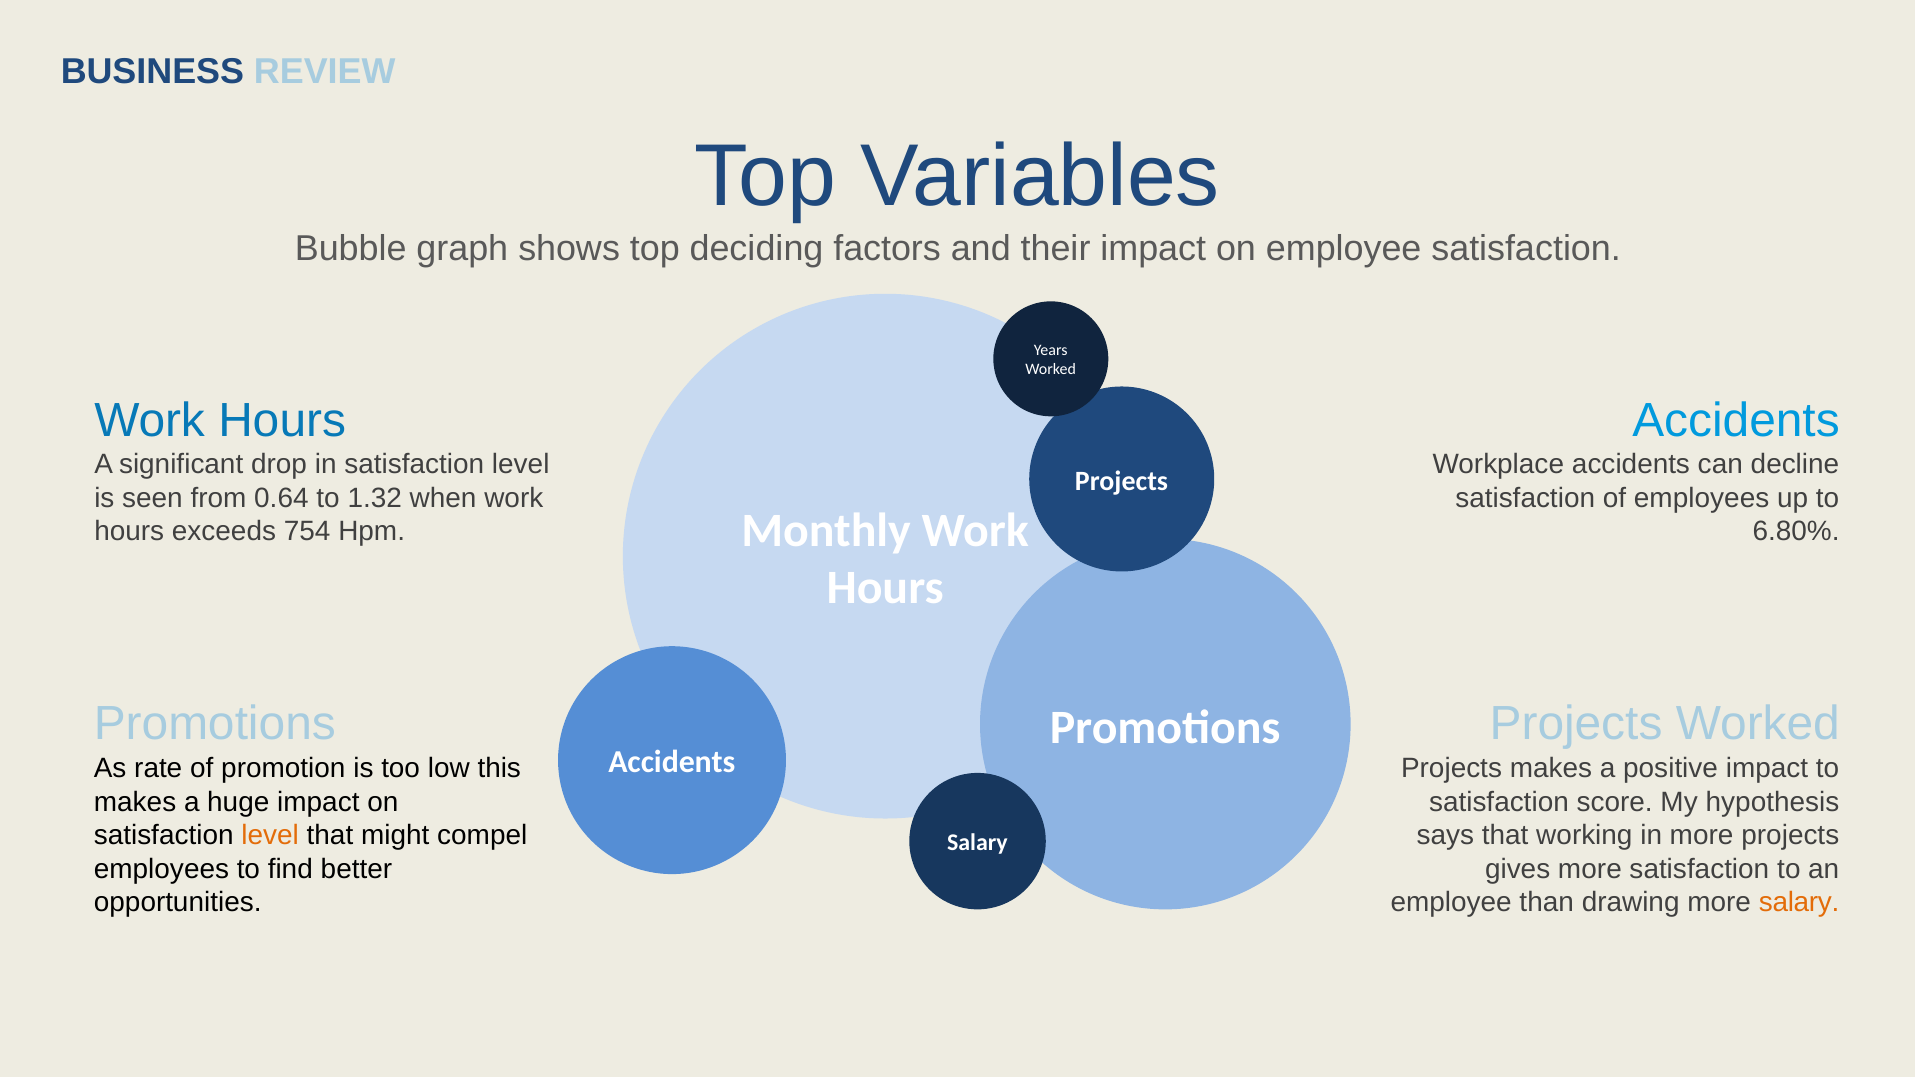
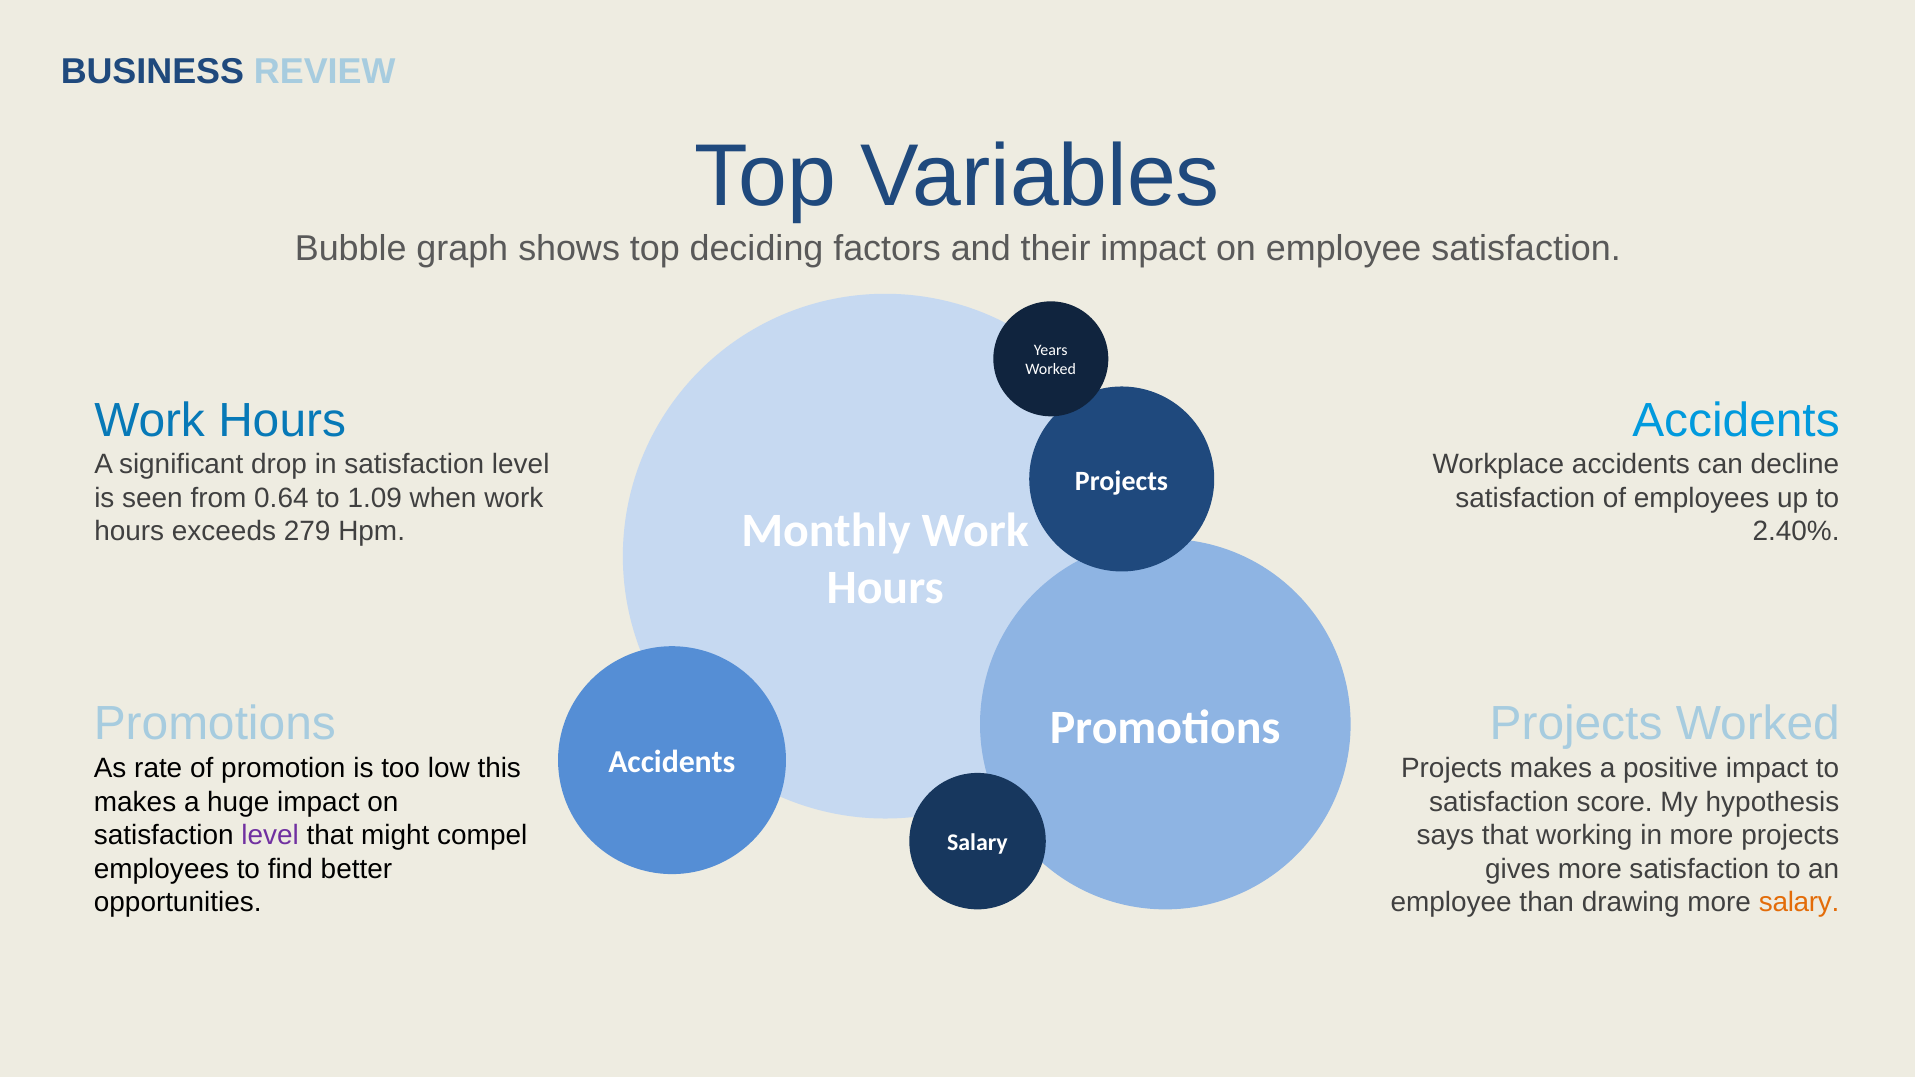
1.32: 1.32 -> 1.09
754: 754 -> 279
6.80%: 6.80% -> 2.40%
level at (270, 835) colour: orange -> purple
